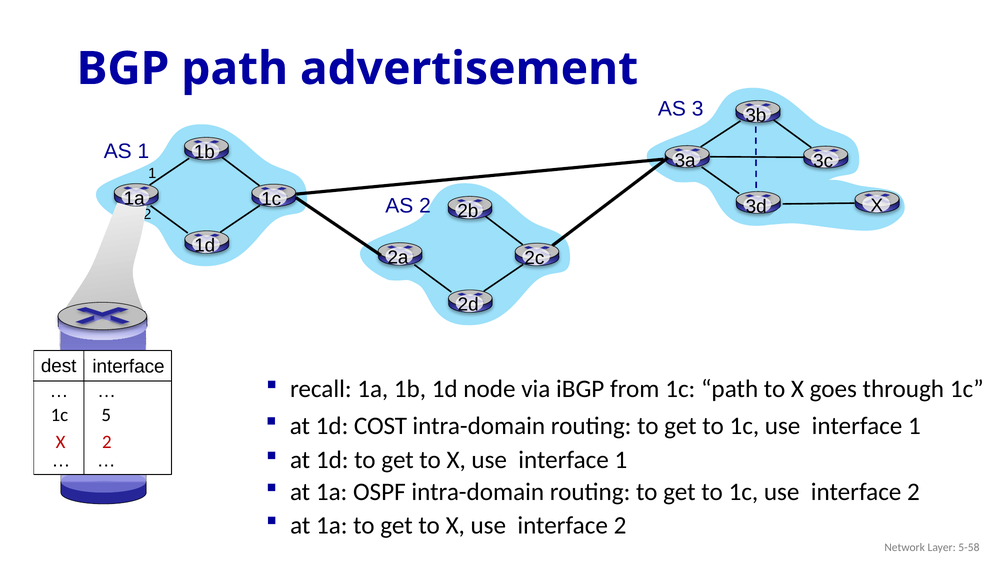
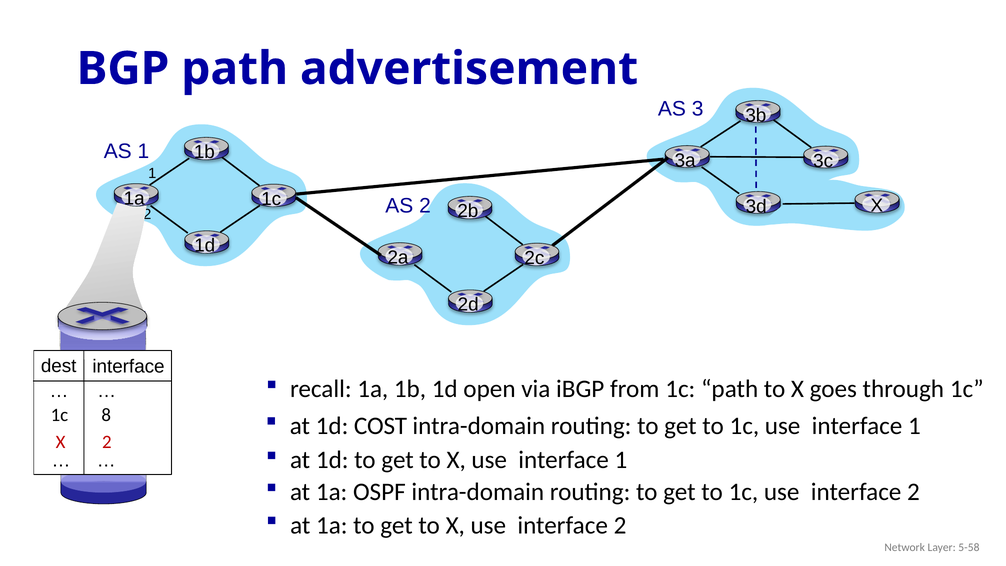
node: node -> open
5: 5 -> 8
